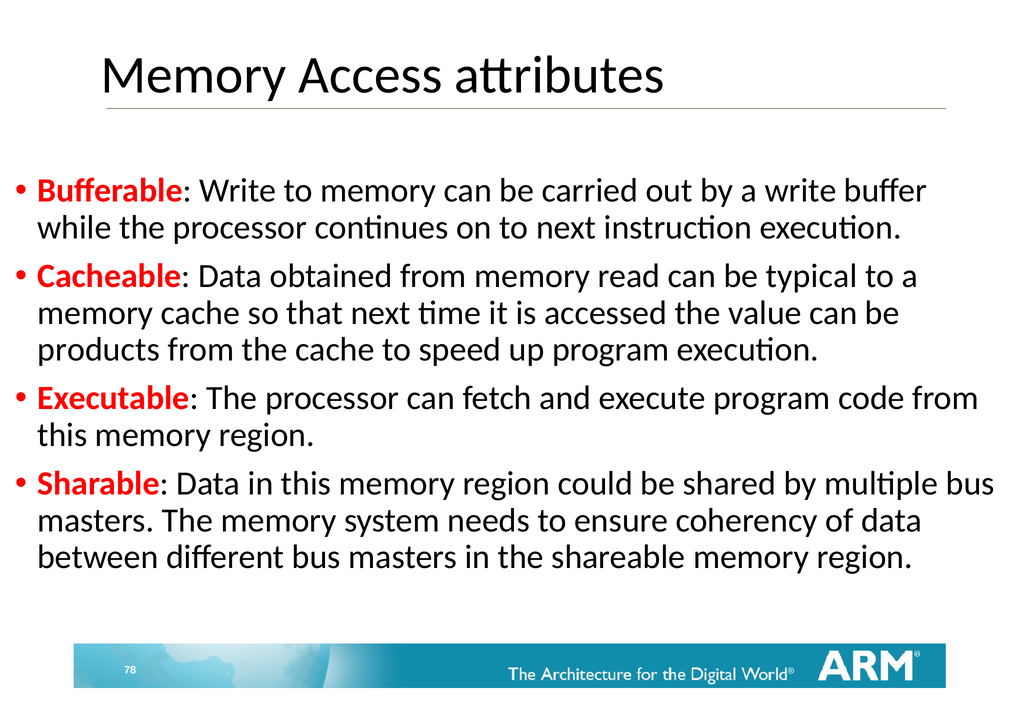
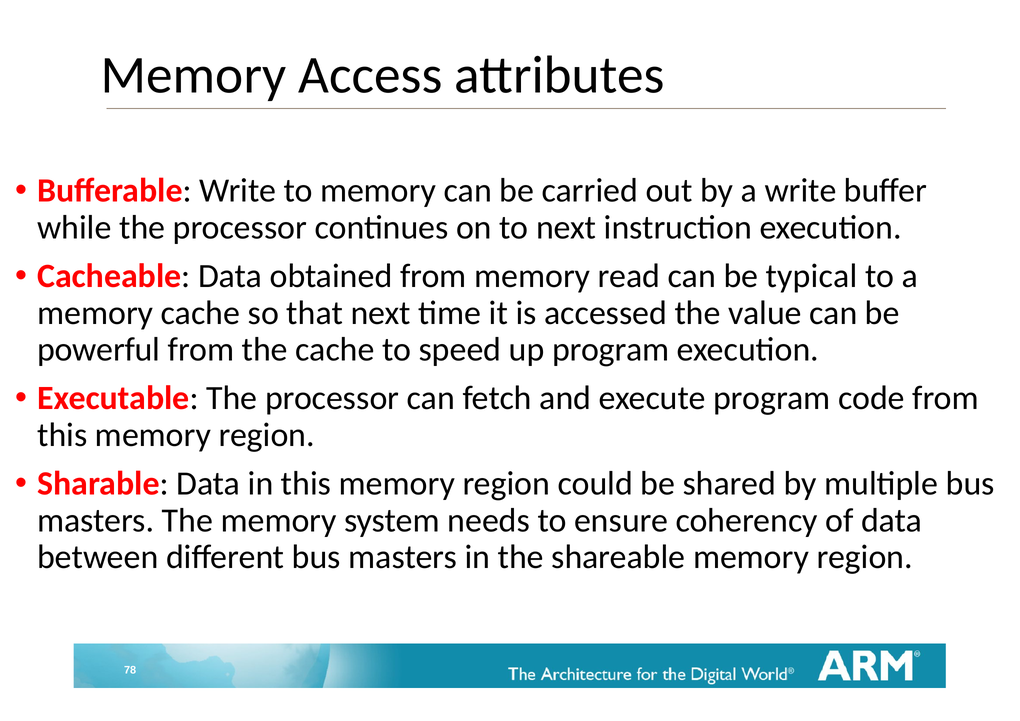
products: products -> powerful
